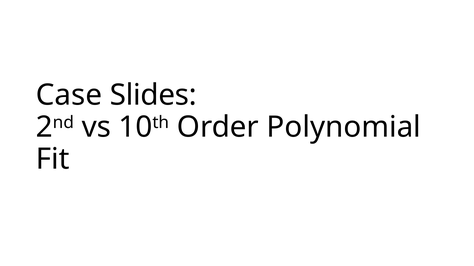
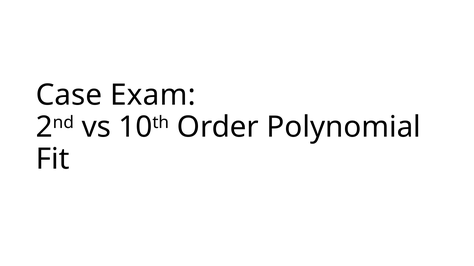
Slides: Slides -> Exam
